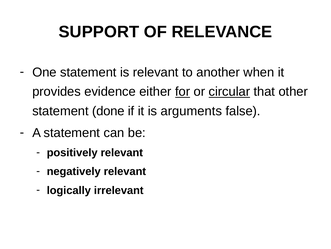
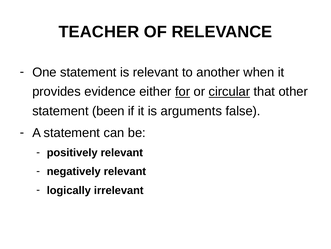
SUPPORT: SUPPORT -> TEACHER
done: done -> been
